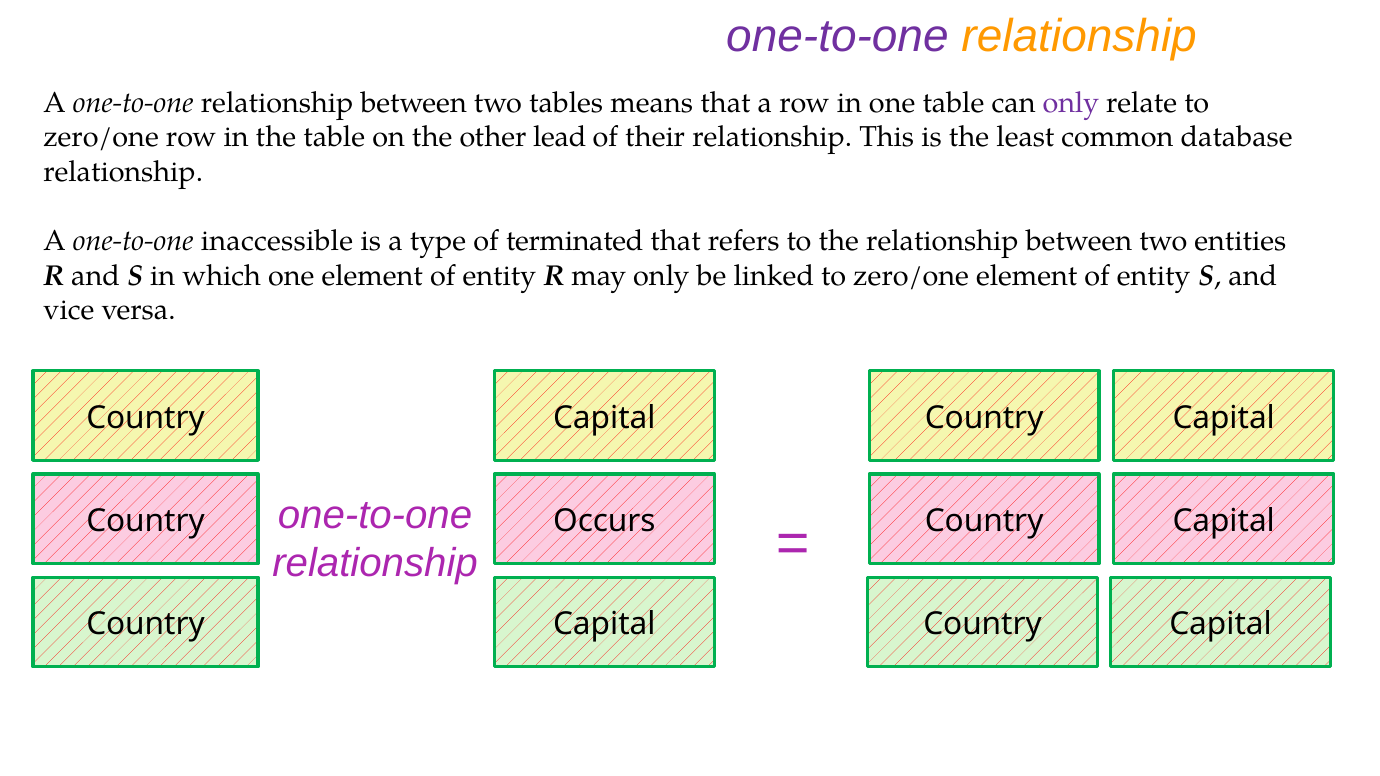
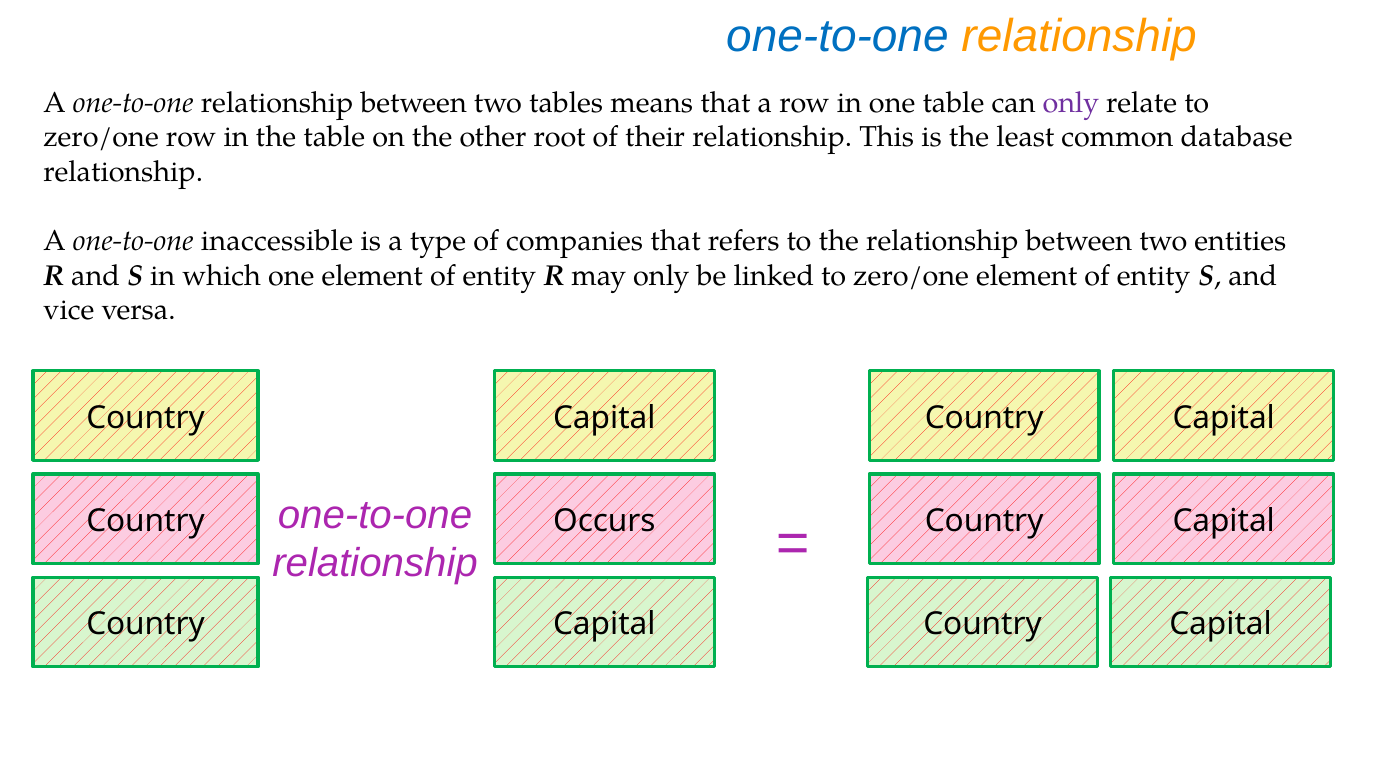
one-to-one at (837, 36) colour: purple -> blue
lead: lead -> root
terminated: terminated -> companies
